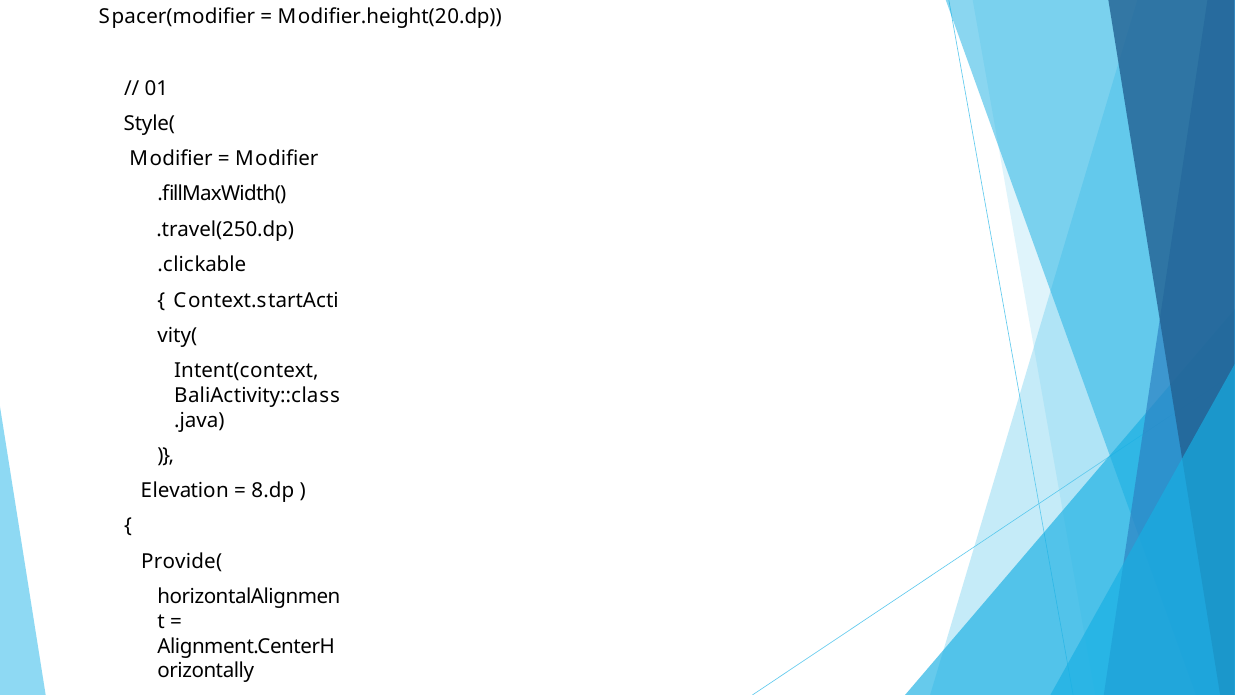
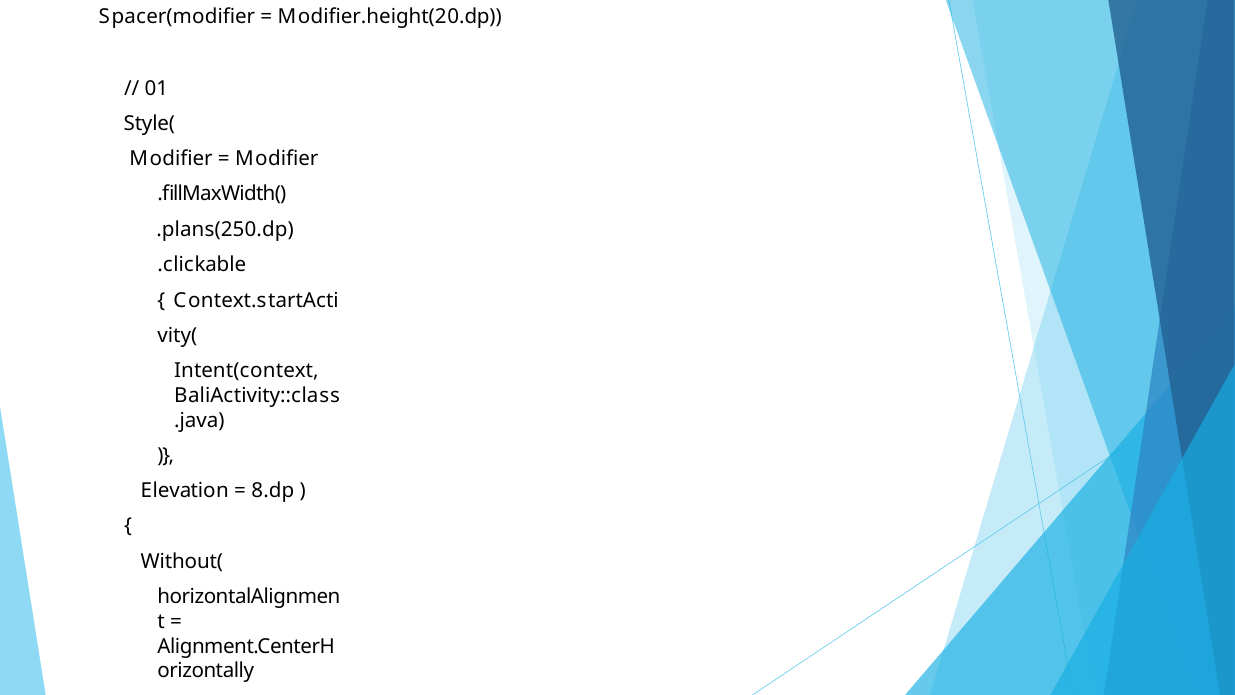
.travel(250.dp: .travel(250.dp -> .plans(250.dp
Provide(: Provide( -> Without(
